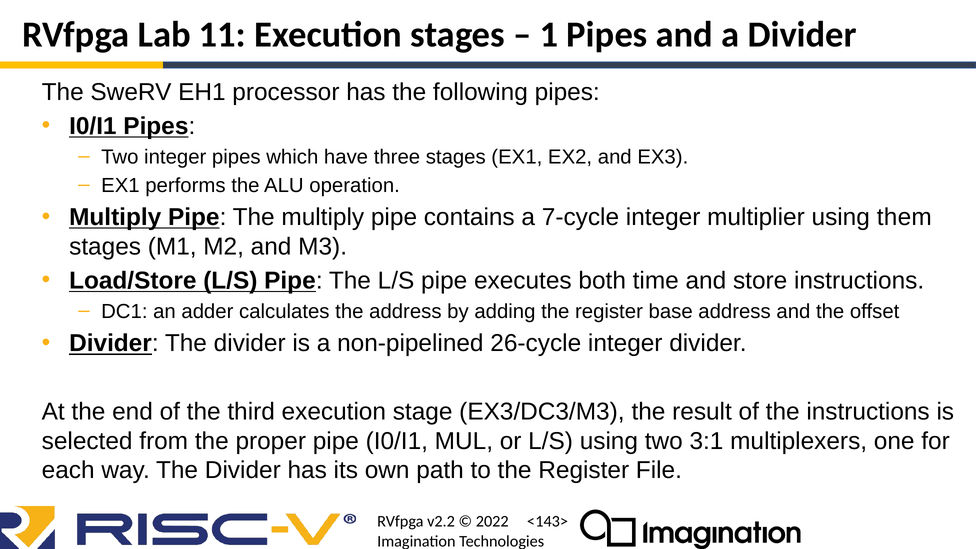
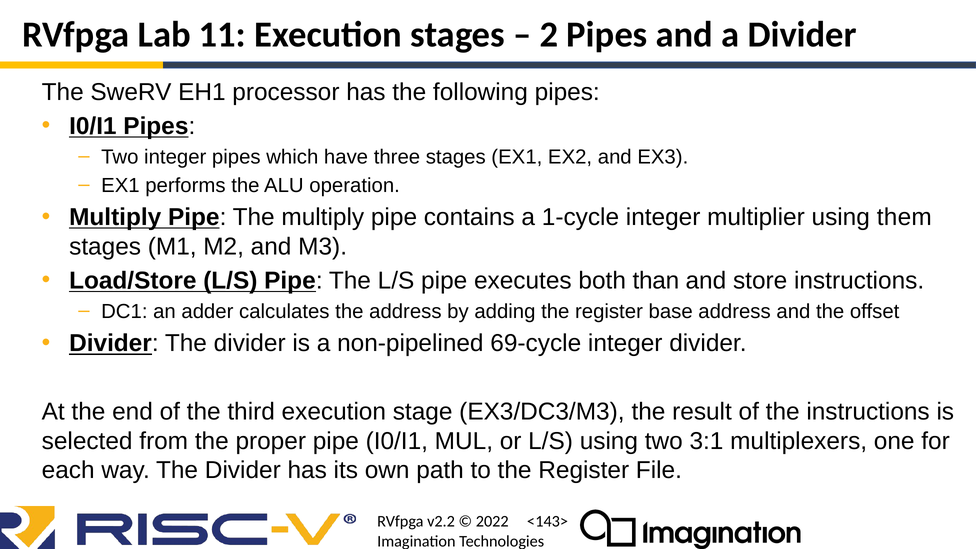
1: 1 -> 2
7-cycle: 7-cycle -> 1-cycle
time: time -> than
26-cycle: 26-cycle -> 69-cycle
